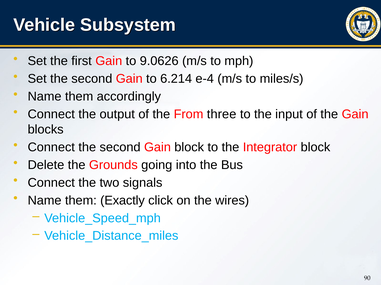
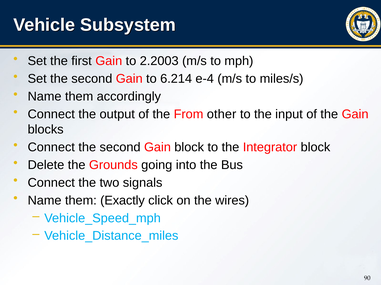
9.0626: 9.0626 -> 2.2003
three: three -> other
